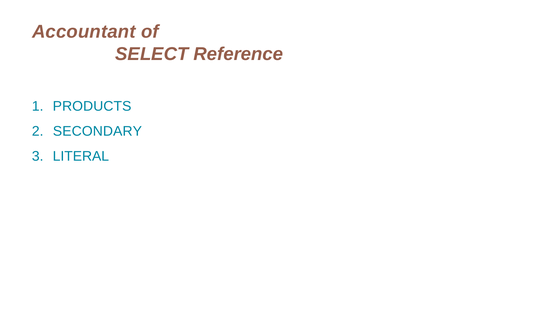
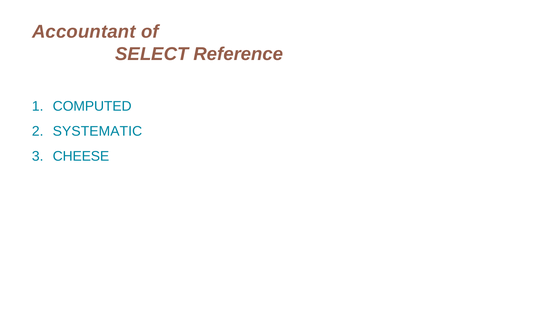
PRODUCTS: PRODUCTS -> COMPUTED
SECONDARY: SECONDARY -> SYSTEMATIC
LITERAL: LITERAL -> CHEESE
